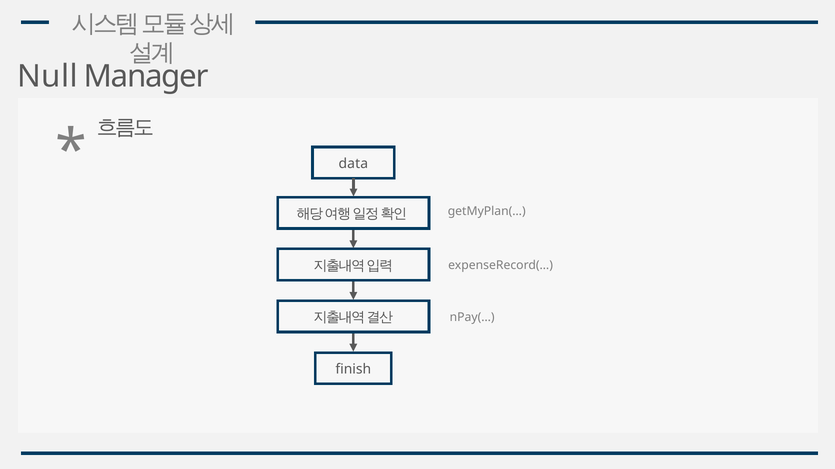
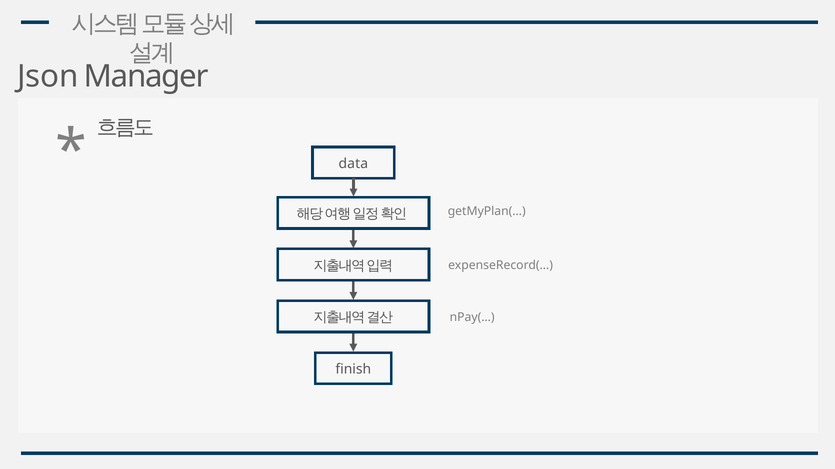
Null: Null -> Json
